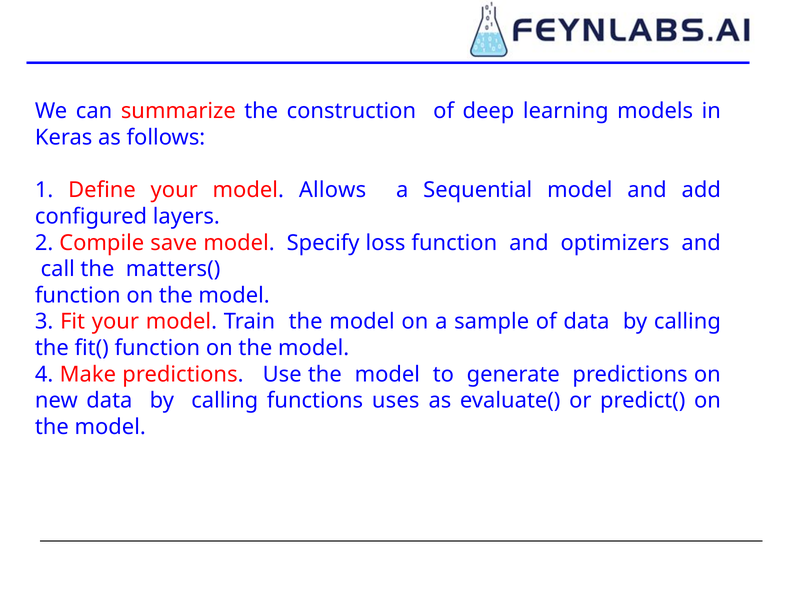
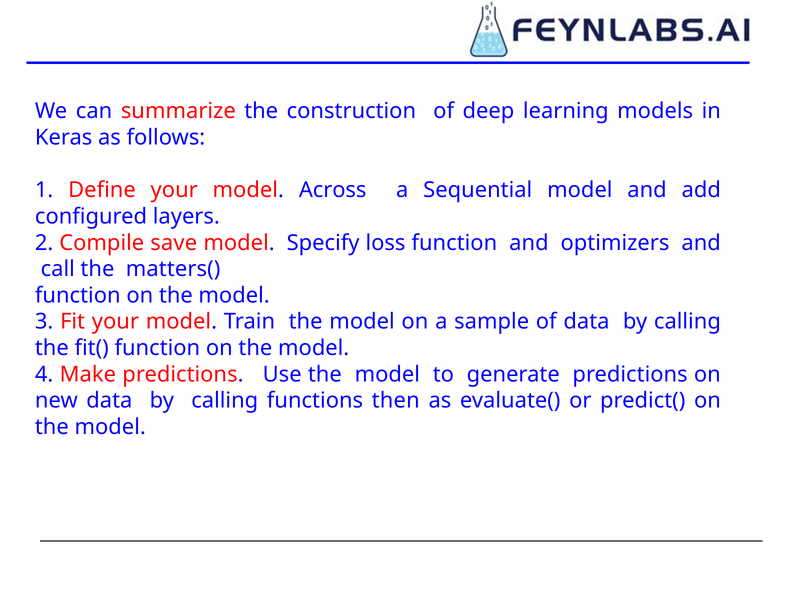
Allows: Allows -> Across
uses: uses -> then
